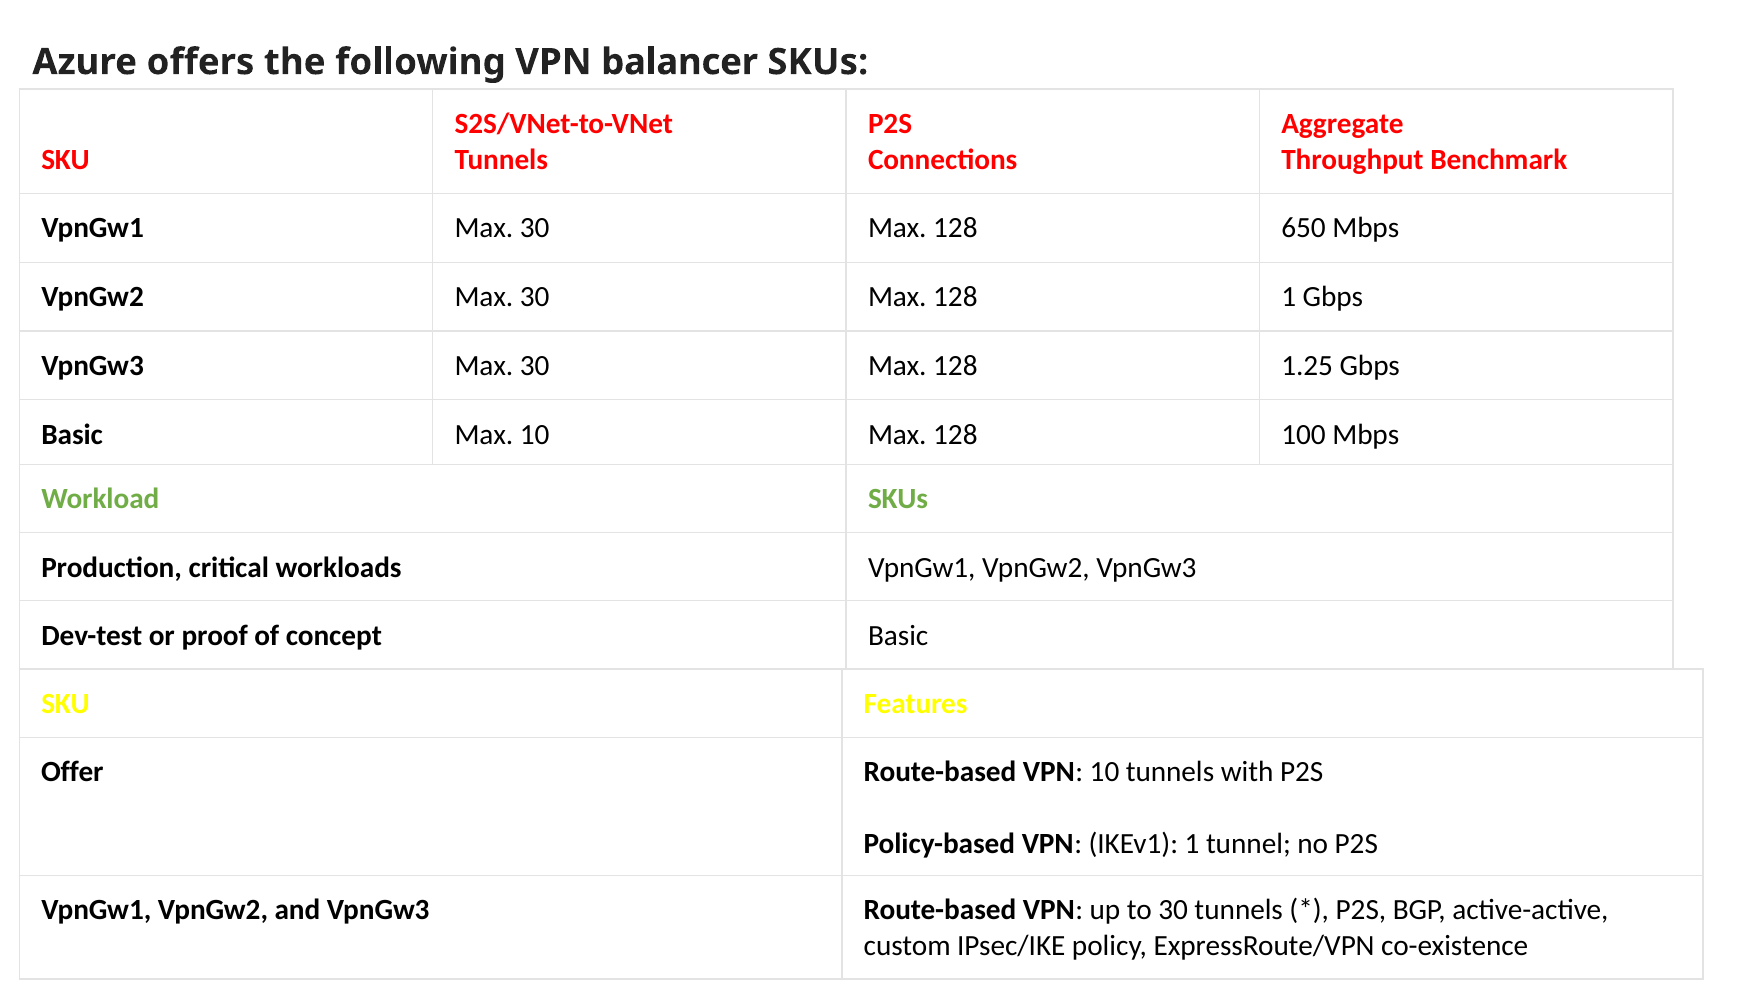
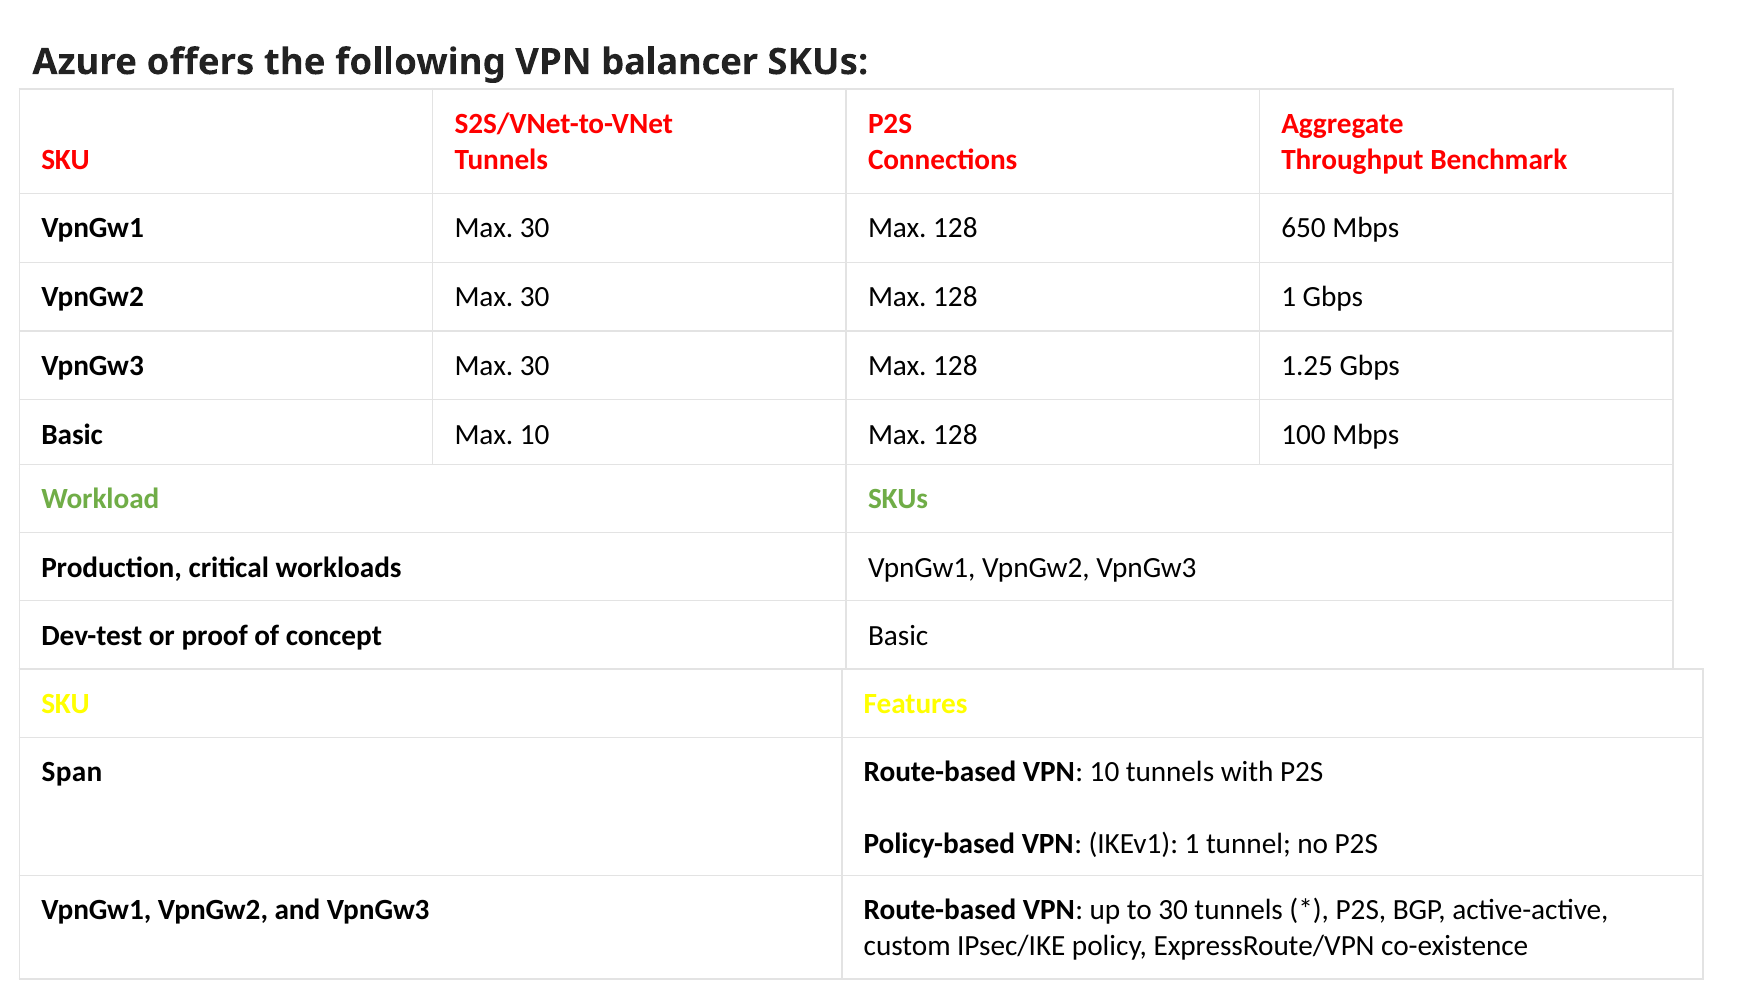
Offer: Offer -> Span
